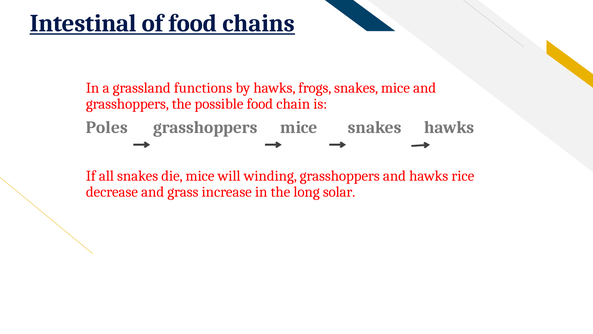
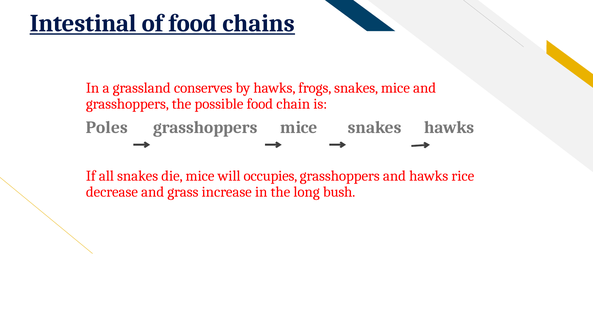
functions: functions -> conserves
winding: winding -> occupies
solar: solar -> bush
